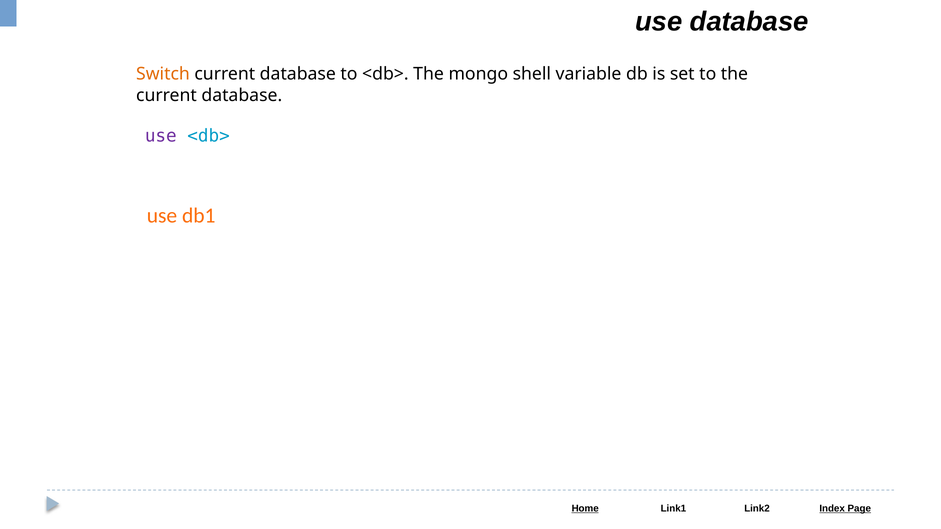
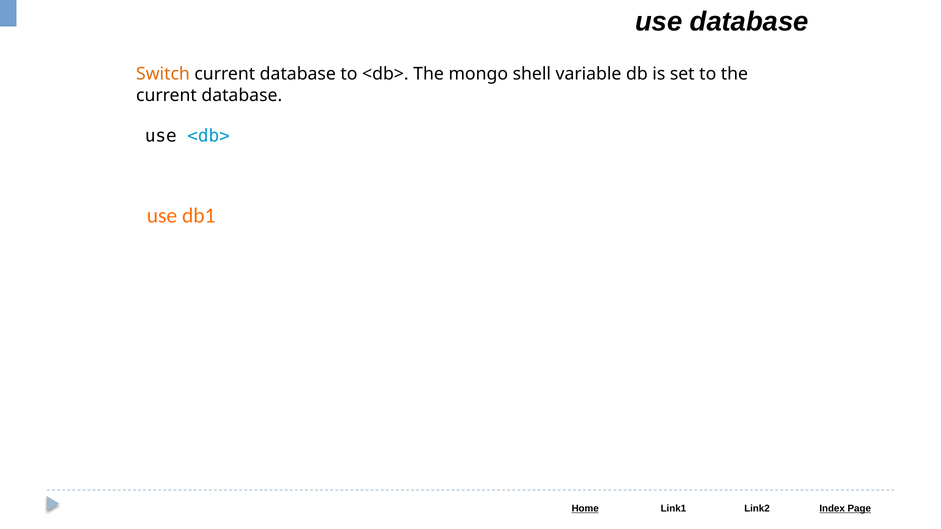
use at (161, 136) colour: purple -> black
